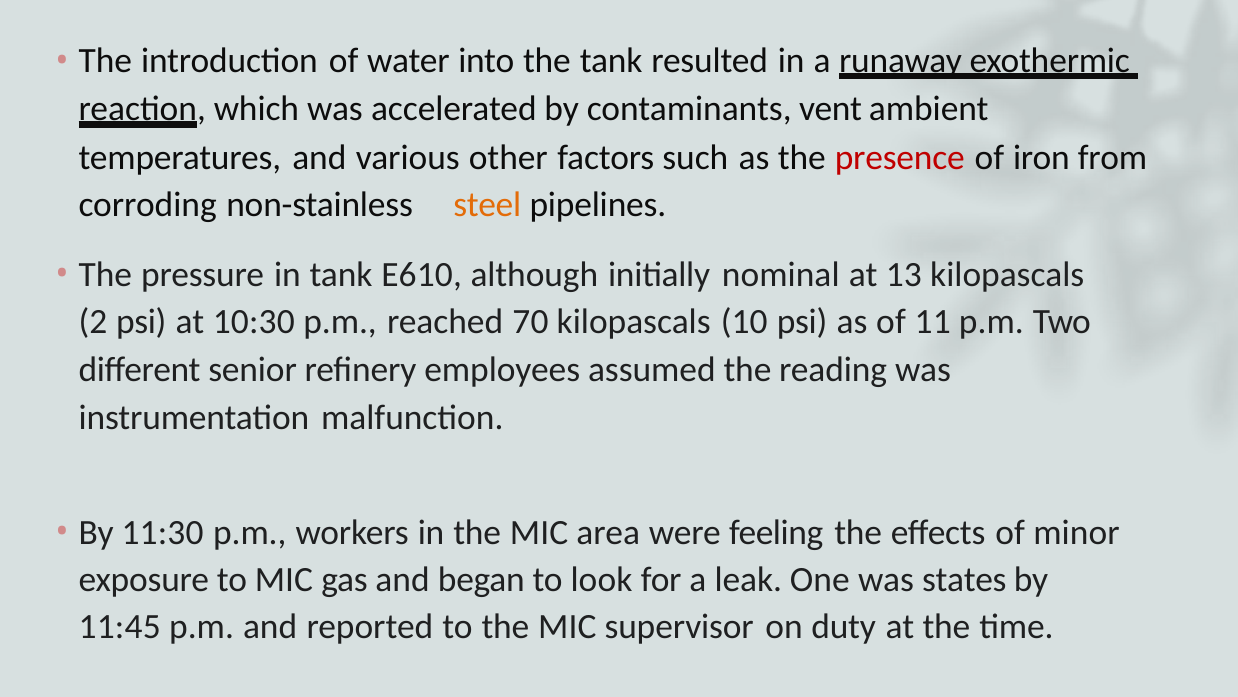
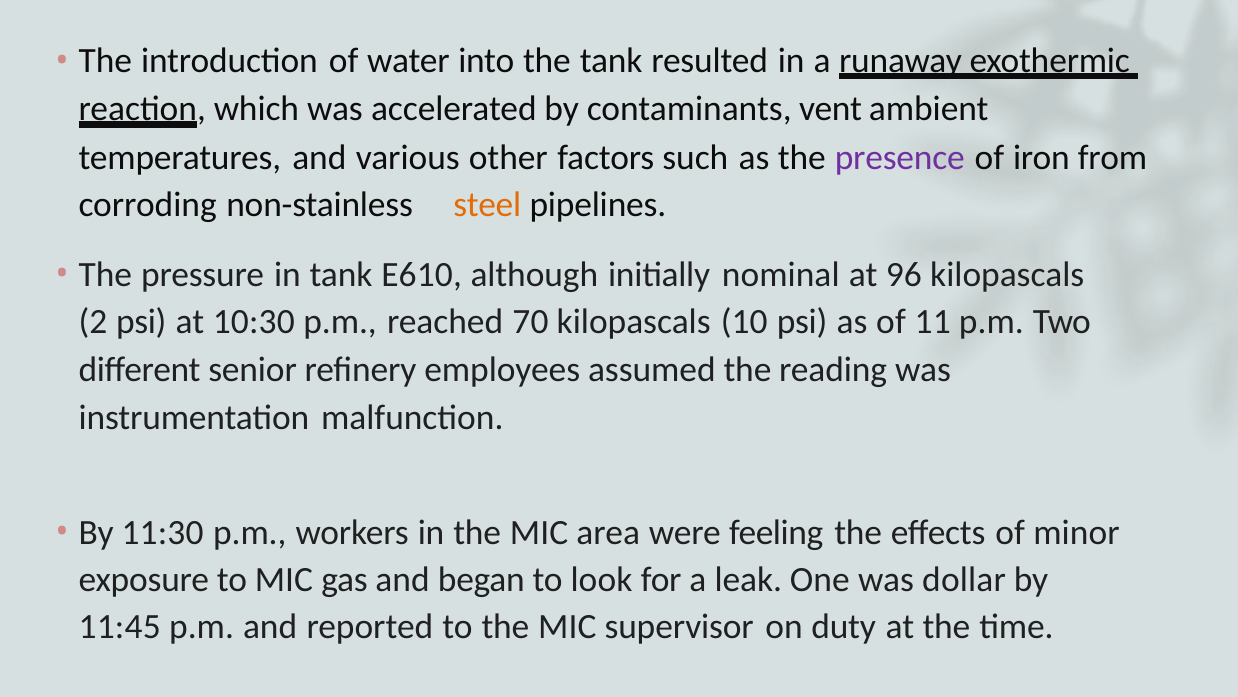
presence colour: red -> purple
13: 13 -> 96
states: states -> dollar
